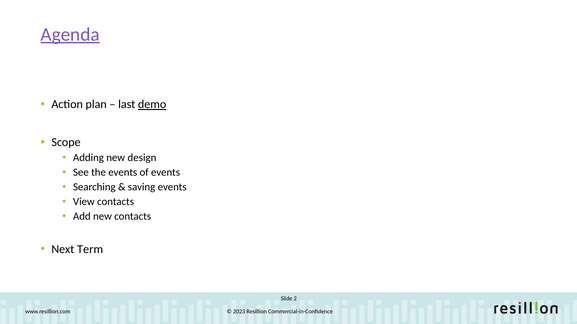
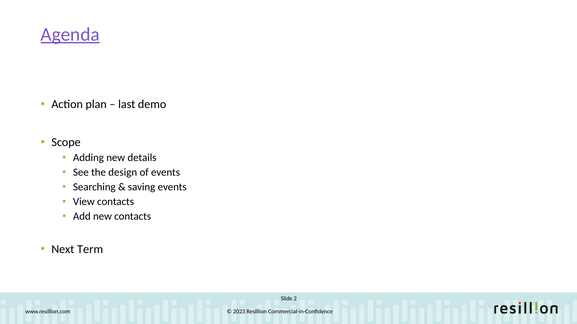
demo underline: present -> none
design: design -> details
the events: events -> design
